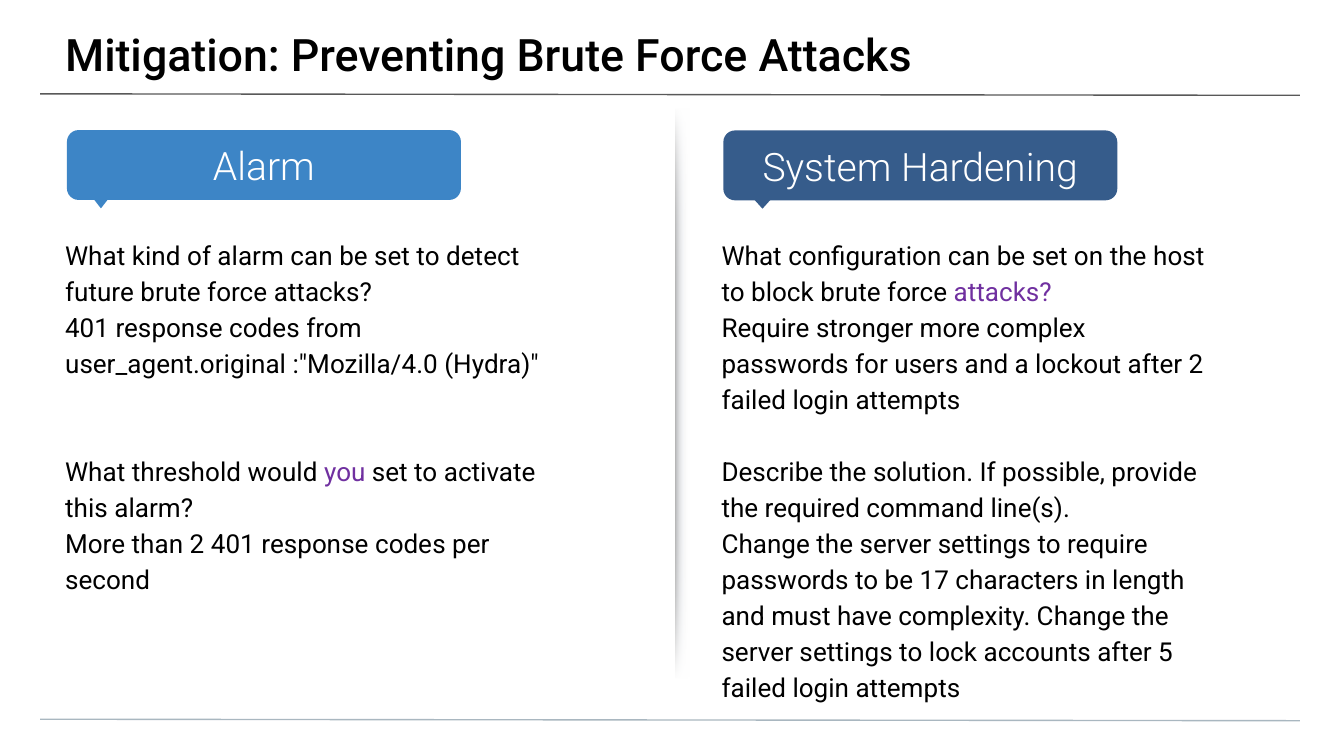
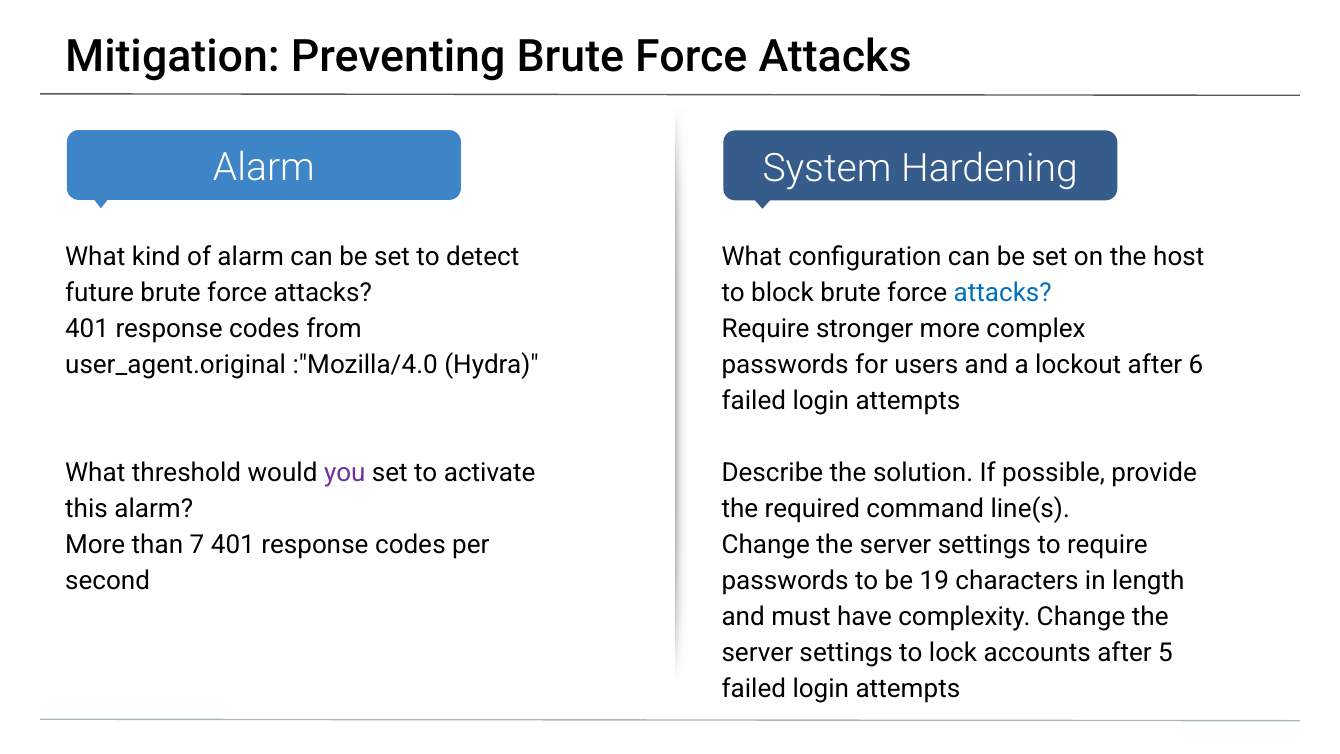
attacks at (1003, 293) colour: purple -> blue
after 2: 2 -> 6
than 2: 2 -> 7
17: 17 -> 19
